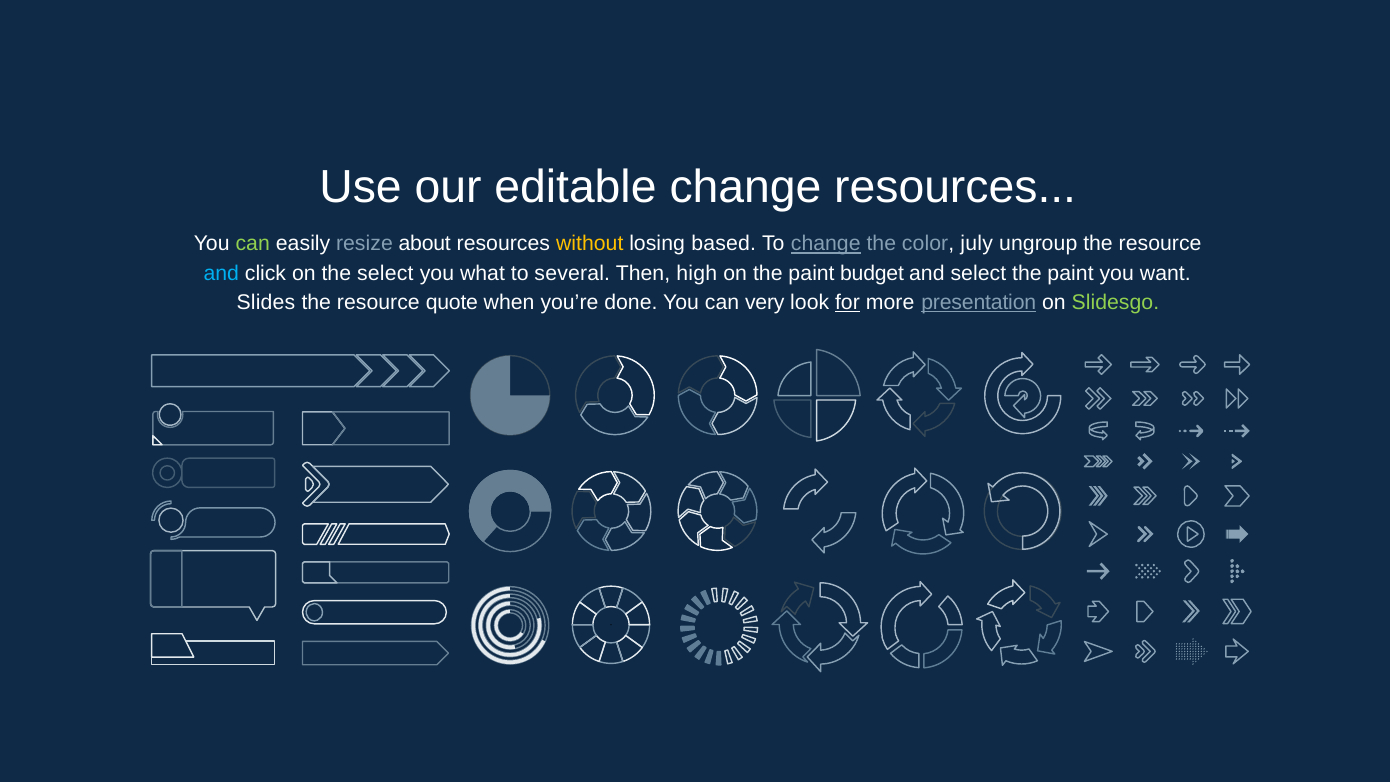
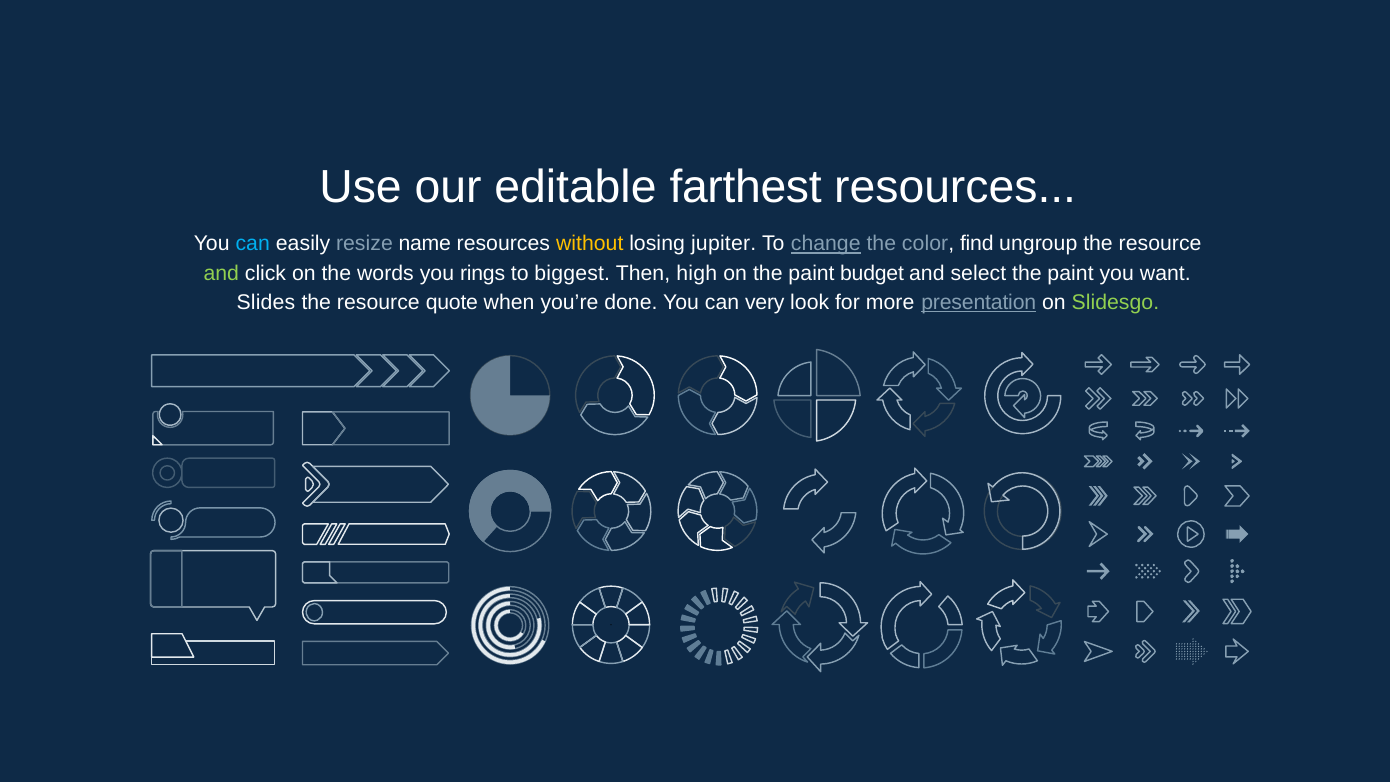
editable change: change -> farthest
can at (253, 244) colour: light green -> light blue
about: about -> name
based: based -> jupiter
july: july -> find
and at (221, 273) colour: light blue -> light green
the select: select -> words
what: what -> rings
several: several -> biggest
for underline: present -> none
